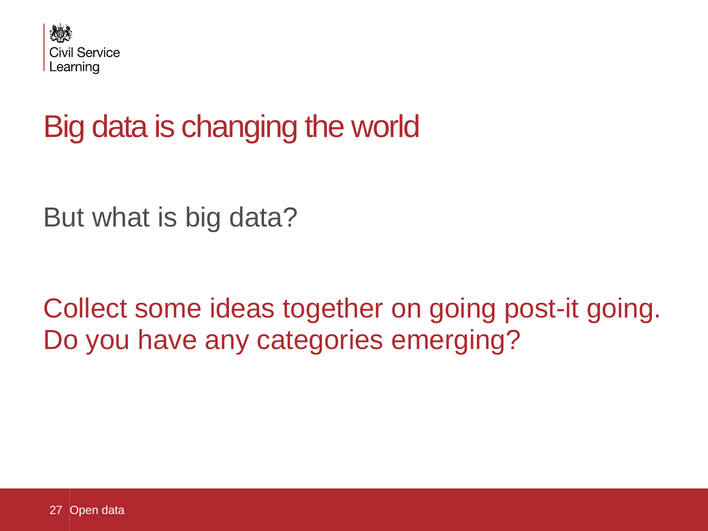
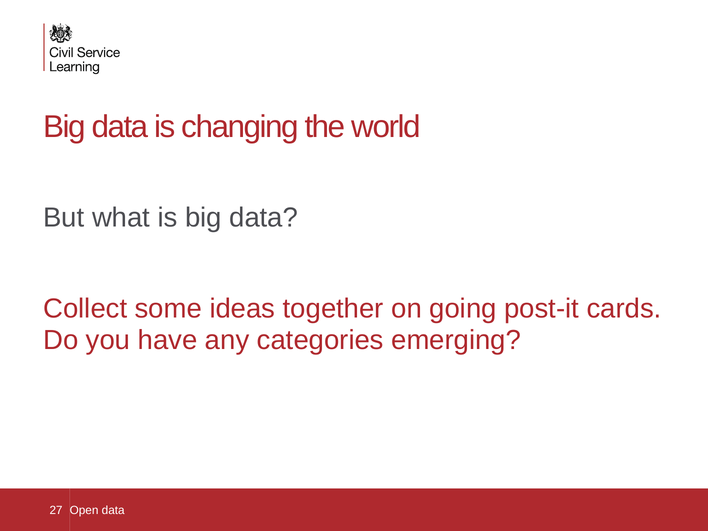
post-it going: going -> cards
